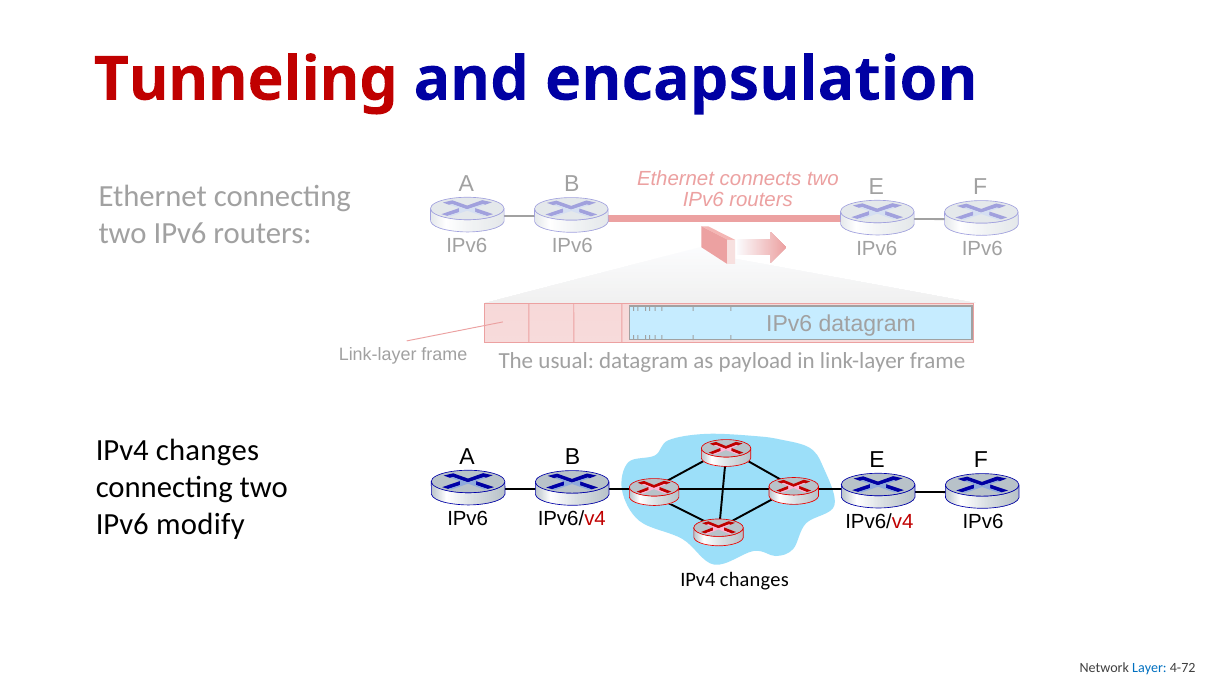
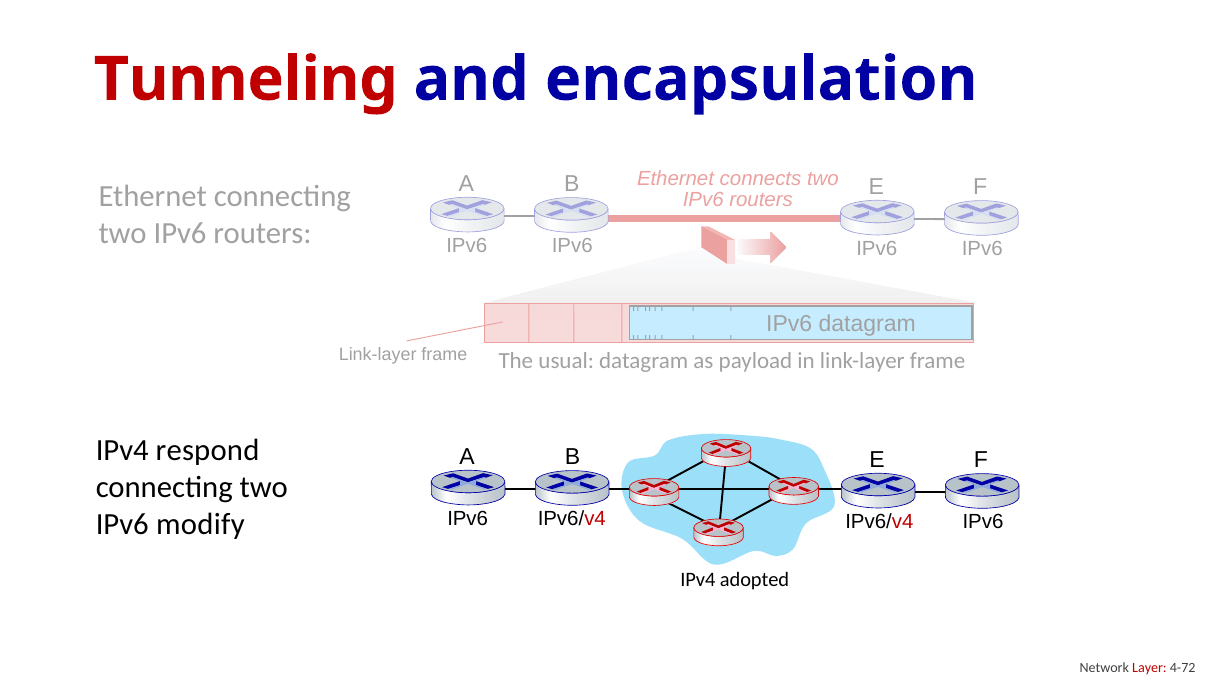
changes at (207, 450): changes -> respond
changes at (754, 579): changes -> adopted
Layer colour: blue -> red
